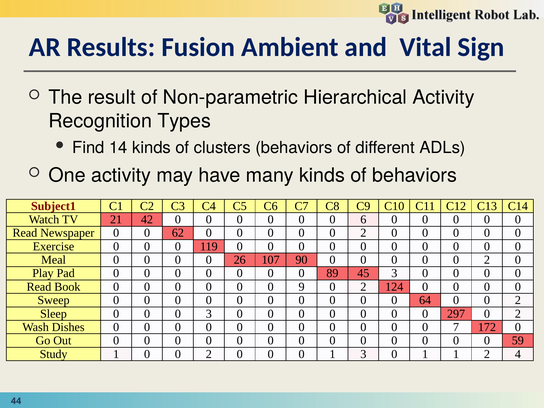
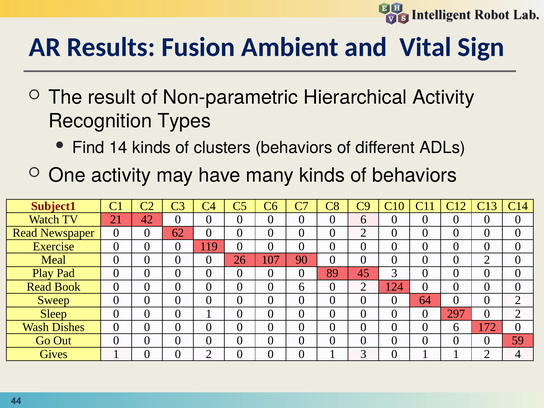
9 at (302, 287): 9 -> 6
3 at (209, 314): 3 -> 1
7 at (456, 327): 7 -> 6
Study: Study -> Gives
